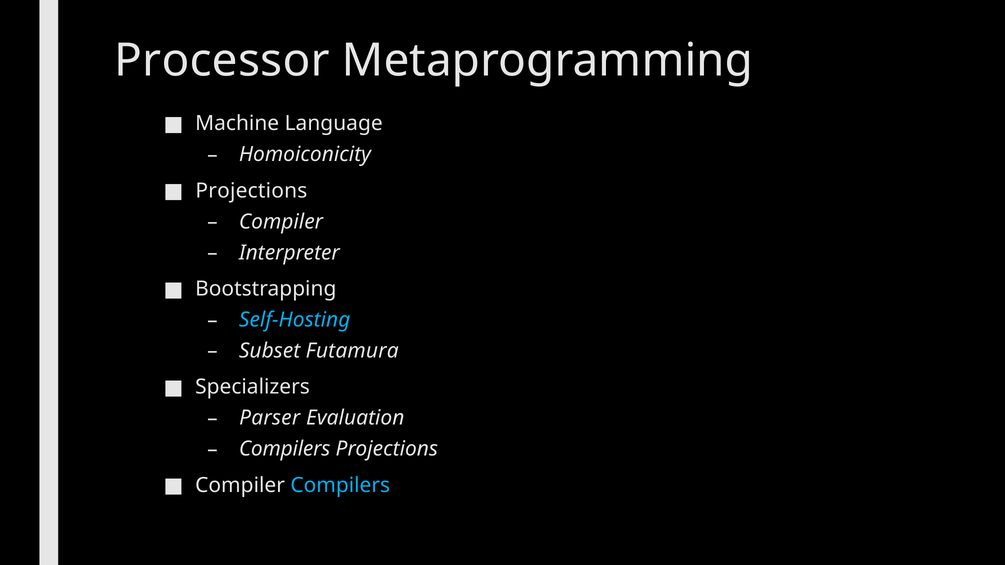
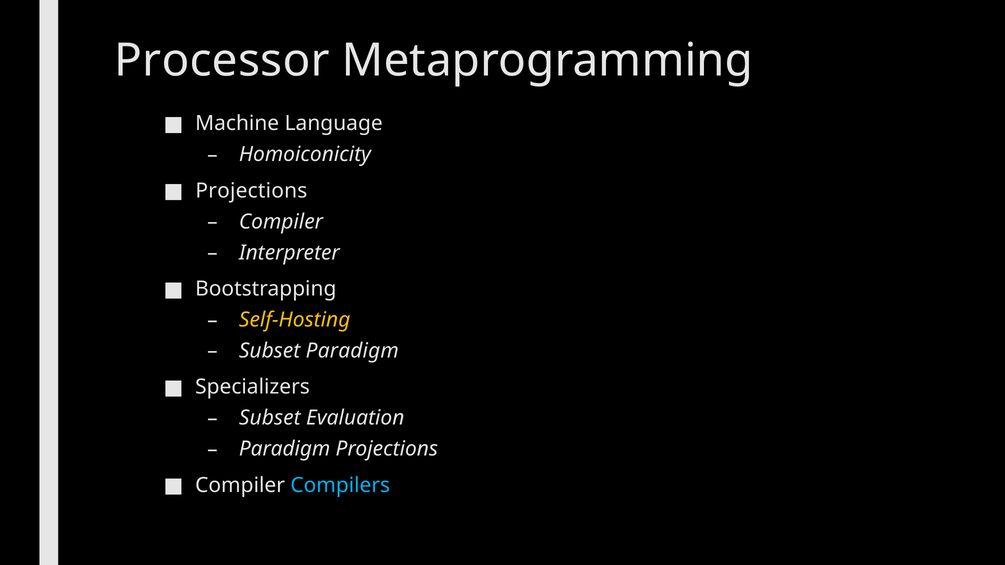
Self-Hosting colour: light blue -> yellow
Subset Futamura: Futamura -> Paradigm
Parser at (270, 418): Parser -> Subset
Compilers at (285, 449): Compilers -> Paradigm
